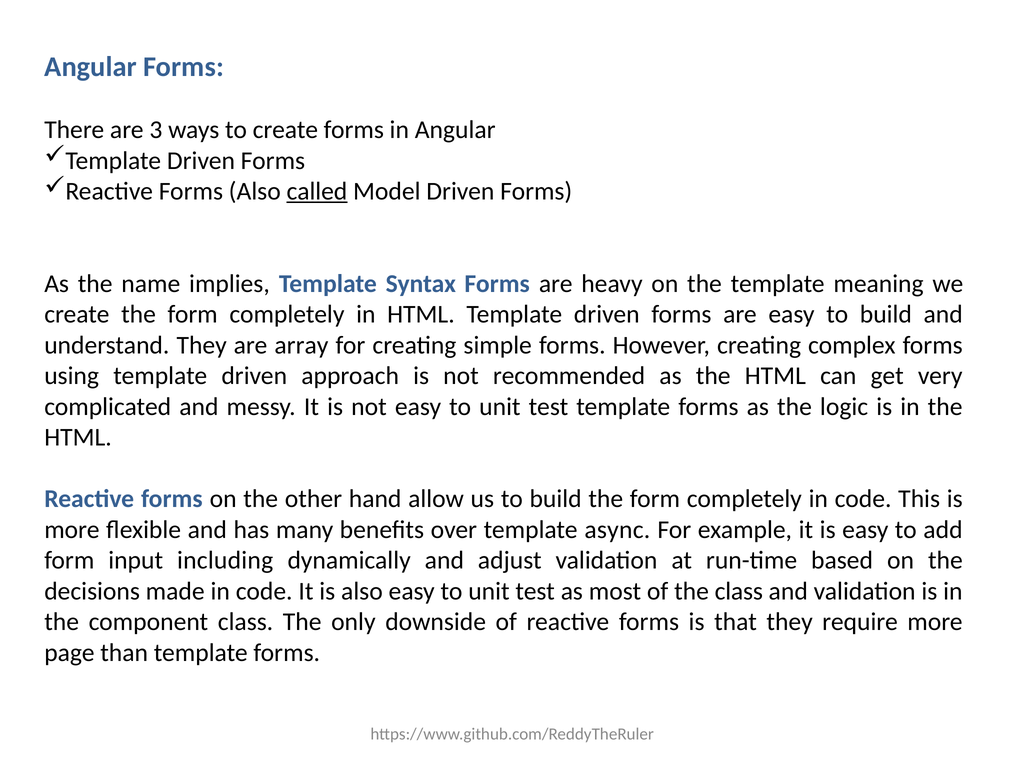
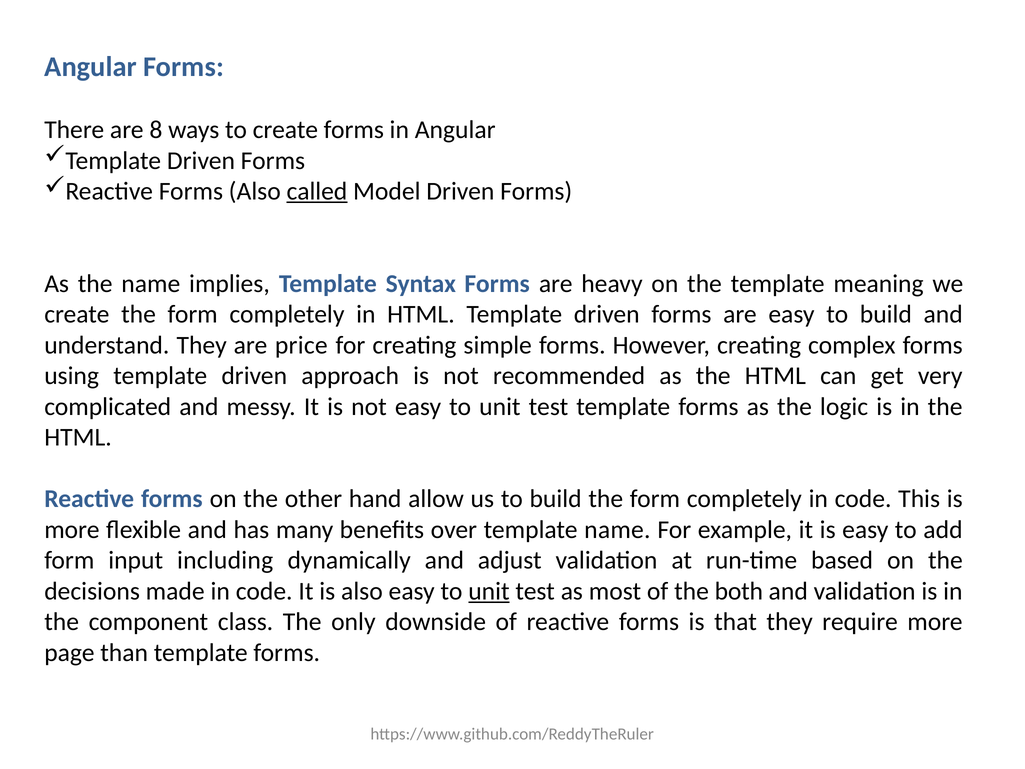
3: 3 -> 8
array: array -> price
template async: async -> name
unit at (489, 591) underline: none -> present
the class: class -> both
